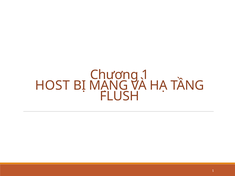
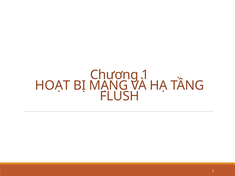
HOST: HOST -> HOẠT
